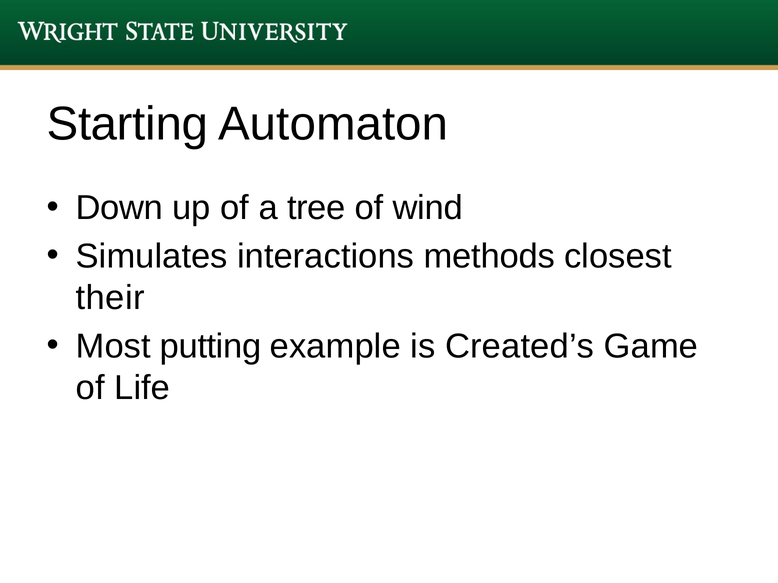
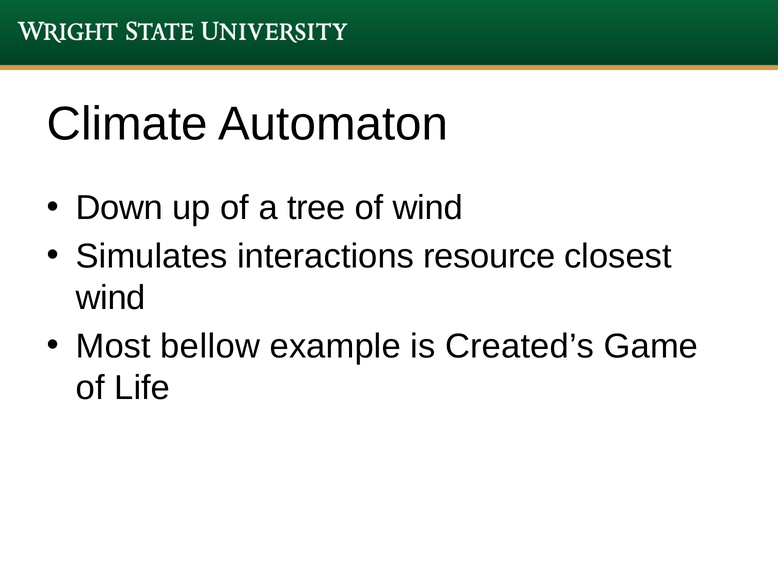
Starting: Starting -> Climate
methods: methods -> resource
their at (110, 298): their -> wind
putting: putting -> bellow
